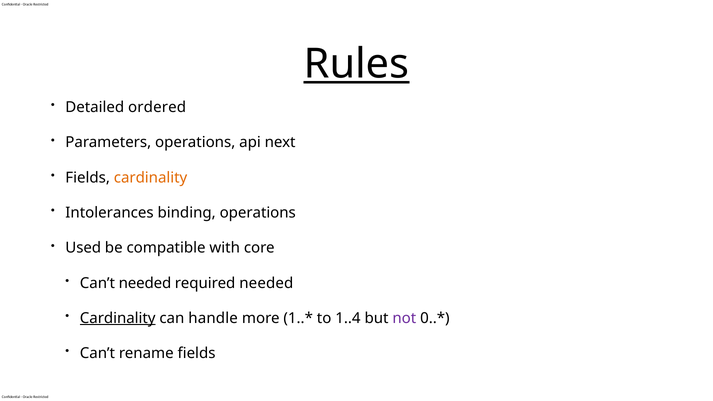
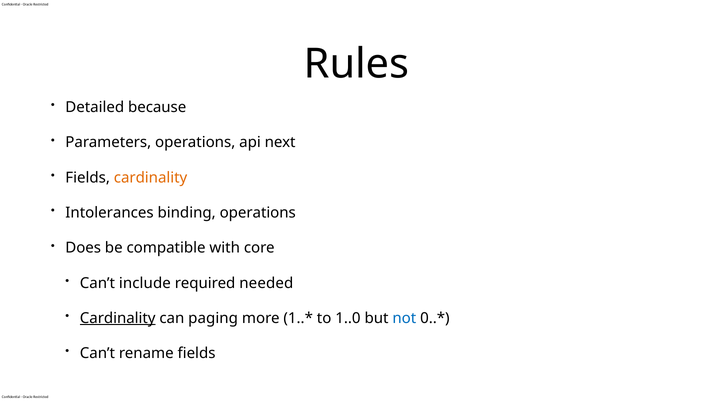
Rules underline: present -> none
ordered: ordered -> because
Used: Used -> Does
Can’t needed: needed -> include
handle: handle -> paging
1..4: 1..4 -> 1..0
not colour: purple -> blue
